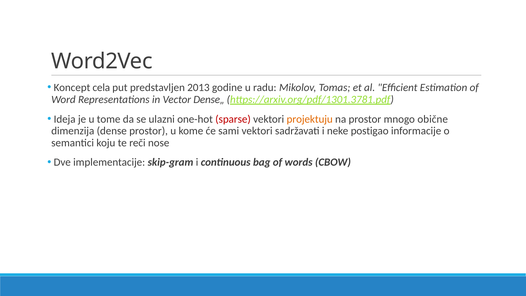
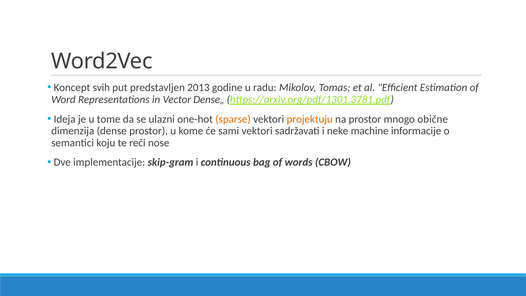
cela: cela -> svih
sparse colour: red -> orange
postigao: postigao -> machine
